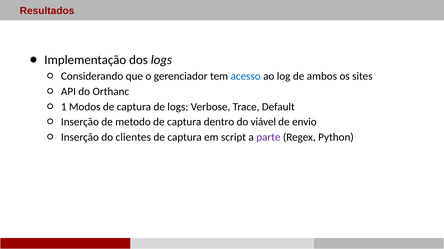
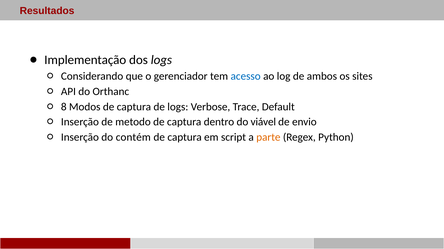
1: 1 -> 8
clientes: clientes -> contém
parte colour: purple -> orange
